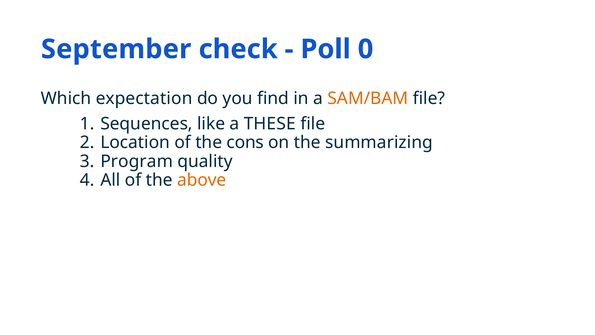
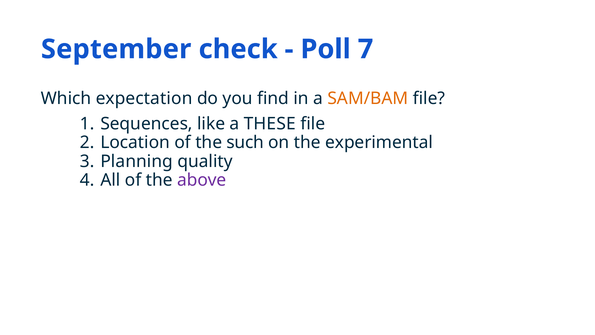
0: 0 -> 7
cons: cons -> such
summarizing: summarizing -> experimental
Program: Program -> Planning
above colour: orange -> purple
